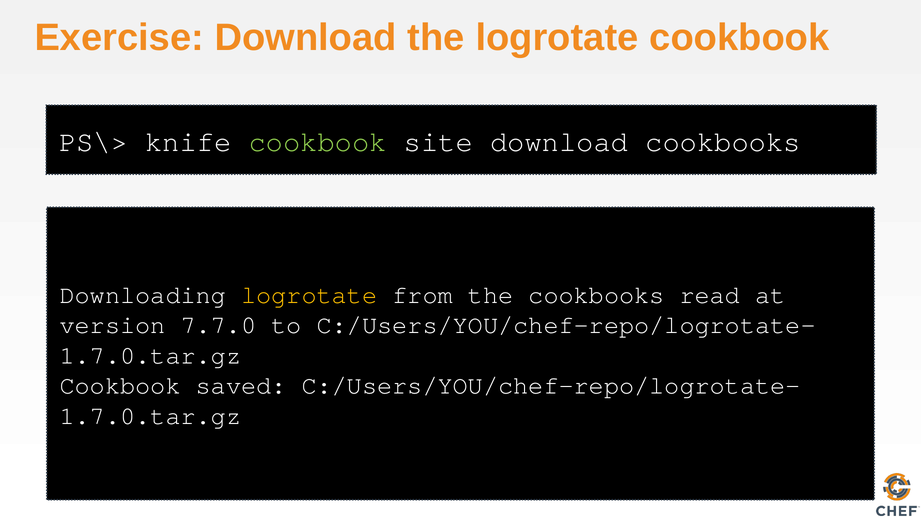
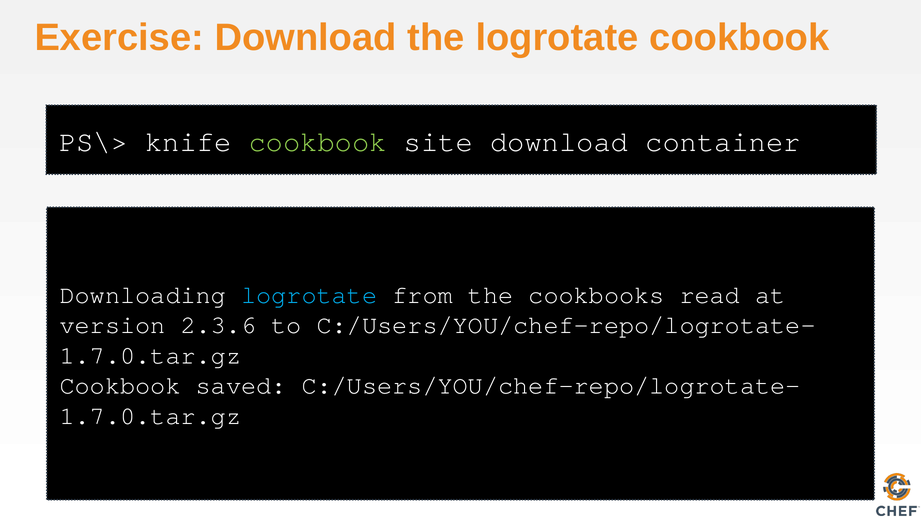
download cookbooks: cookbooks -> container
logrotate at (309, 295) colour: yellow -> light blue
7.7.0: 7.7.0 -> 2.3.6
